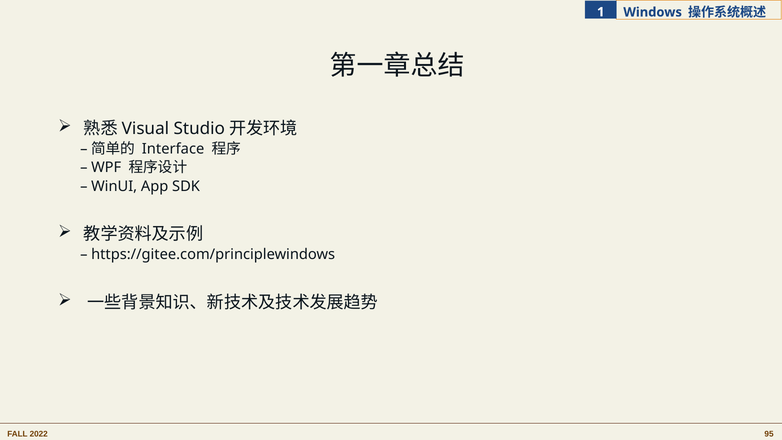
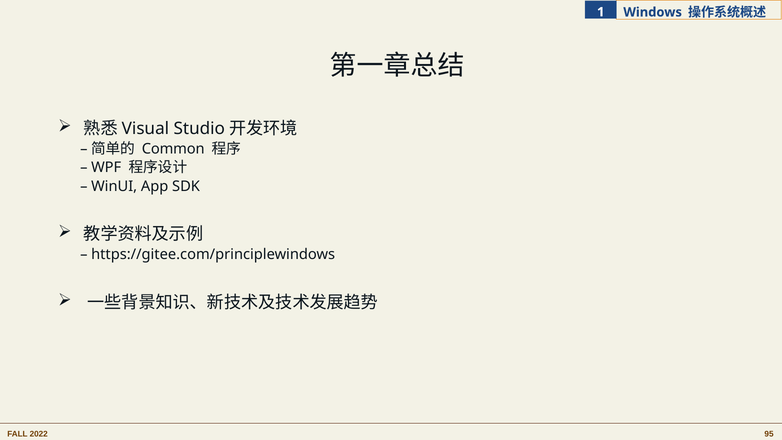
Interface: Interface -> Common
